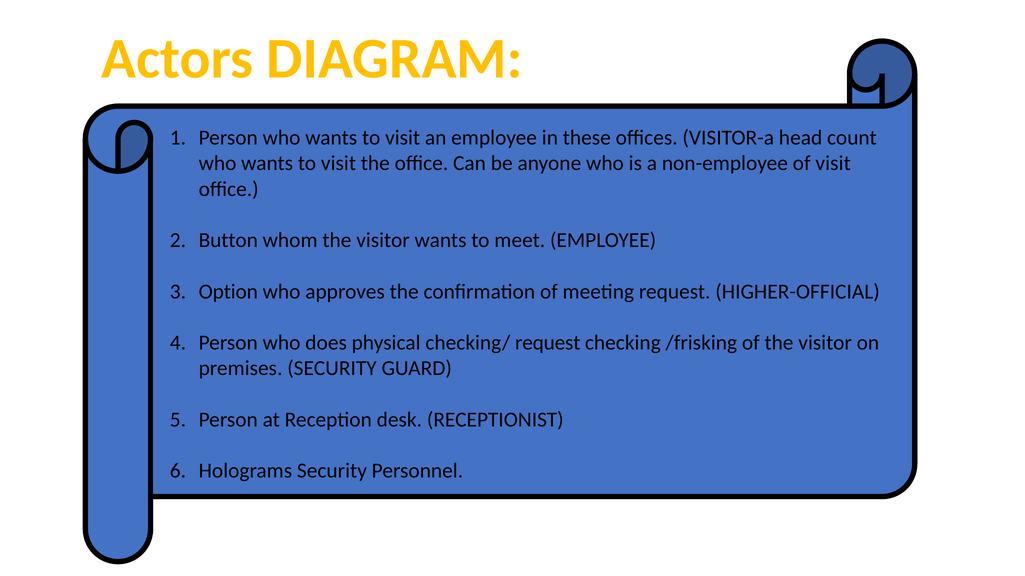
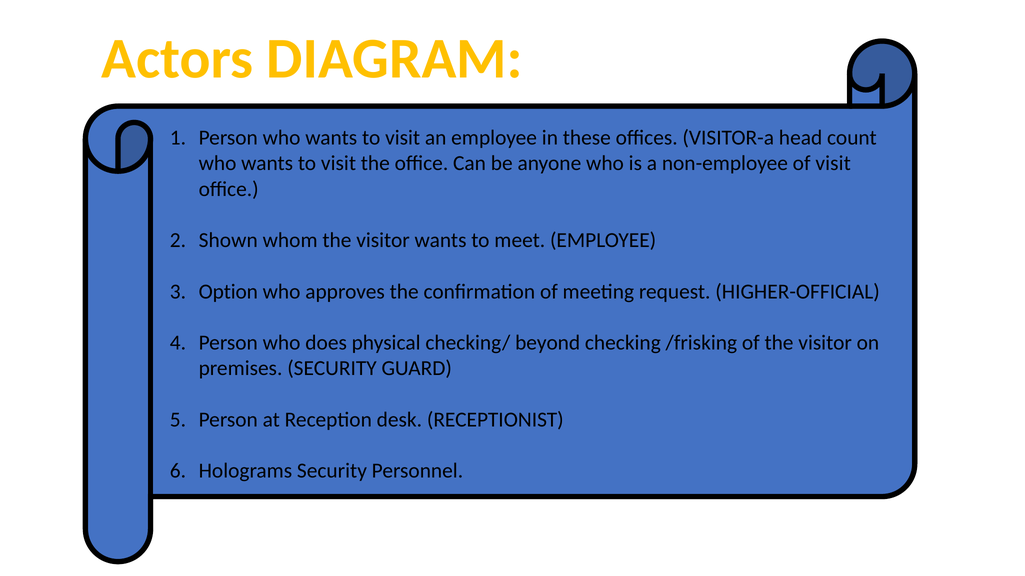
Button: Button -> Shown
checking/ request: request -> beyond
